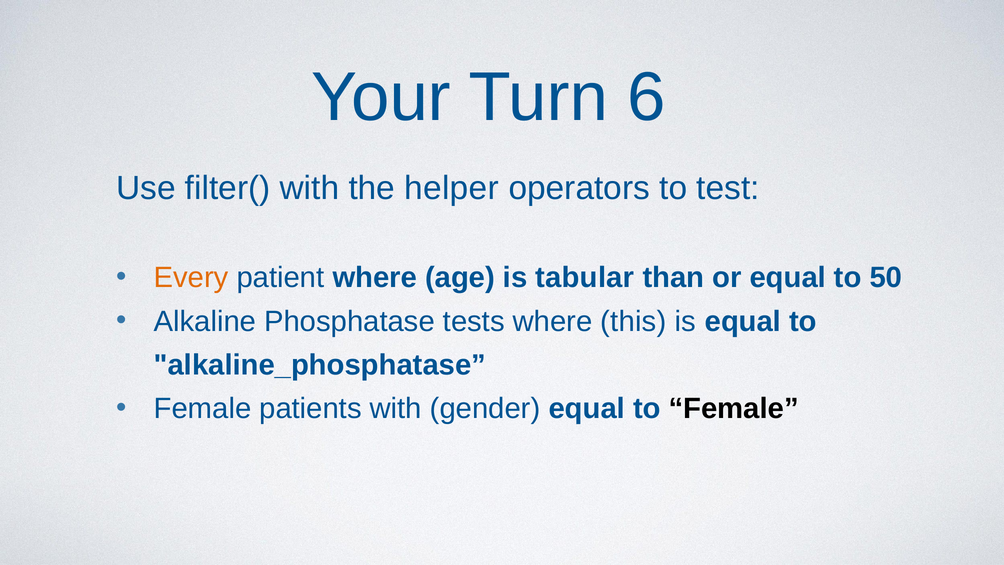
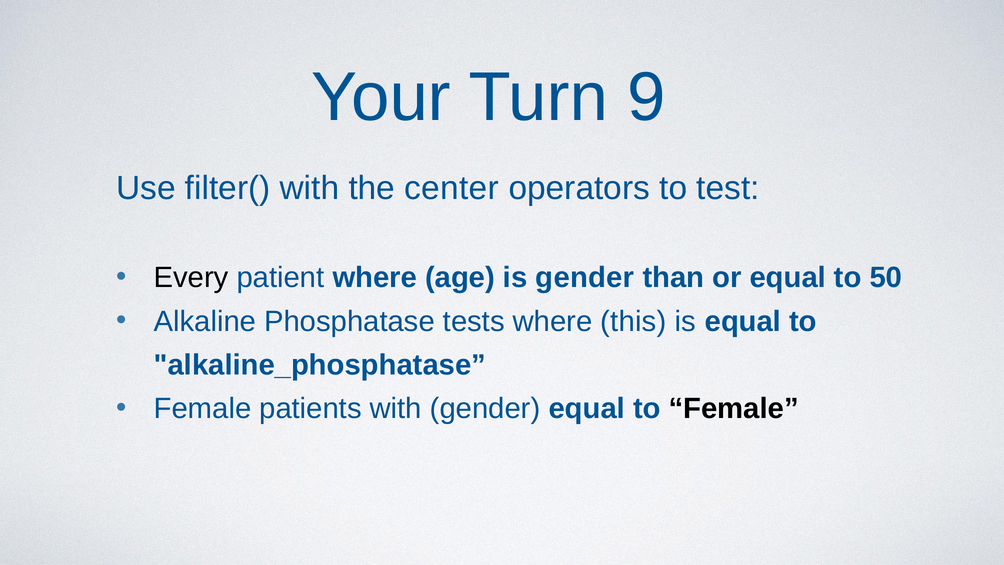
6: 6 -> 9
helper: helper -> center
Every colour: orange -> black
is tabular: tabular -> gender
